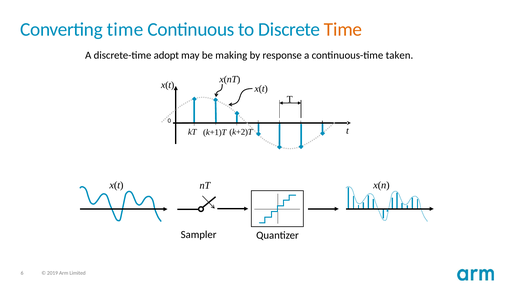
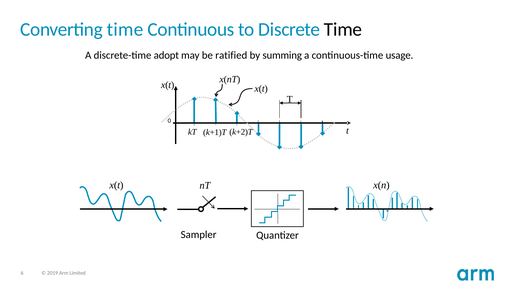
Time at (343, 29) colour: orange -> black
making: making -> ratified
response: response -> summing
taken: taken -> usage
